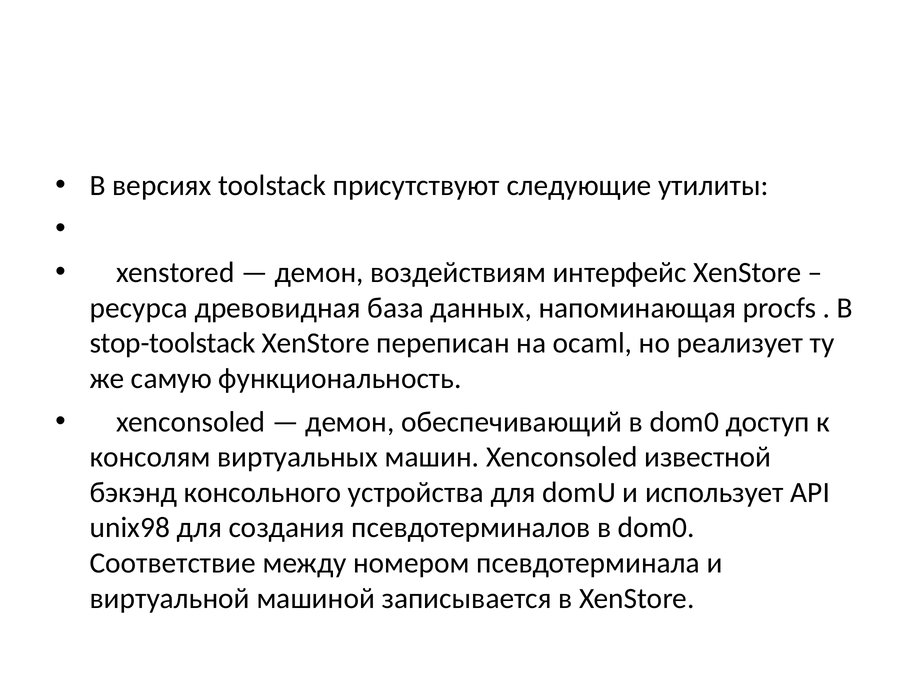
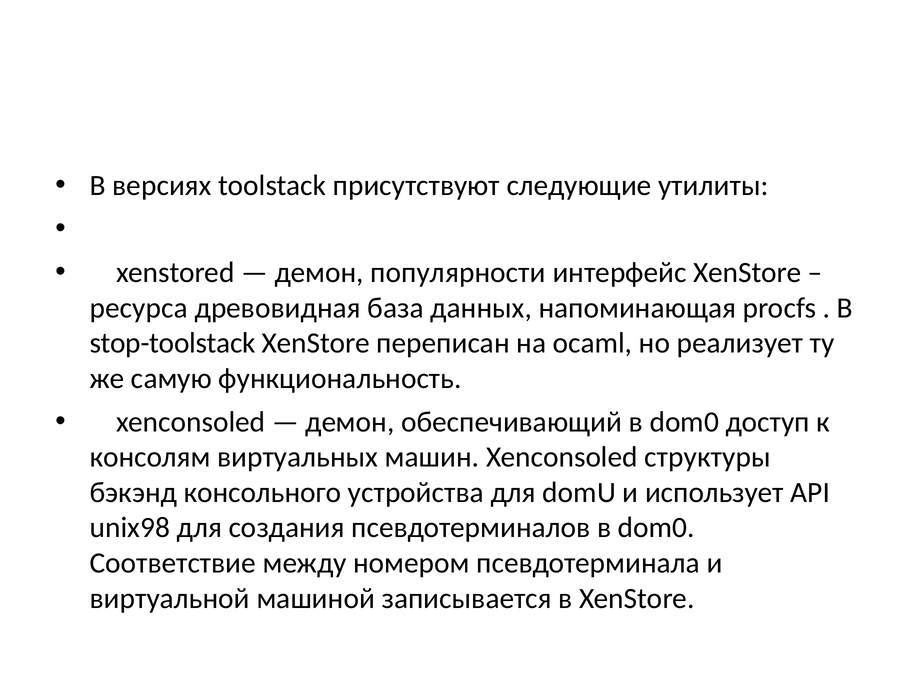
воздействиям: воздействиям -> популярности
известной: известной -> структуры
